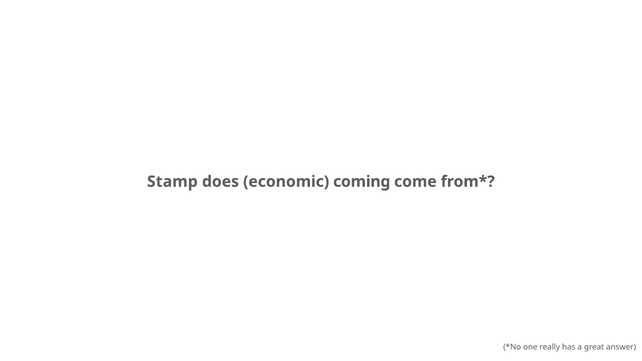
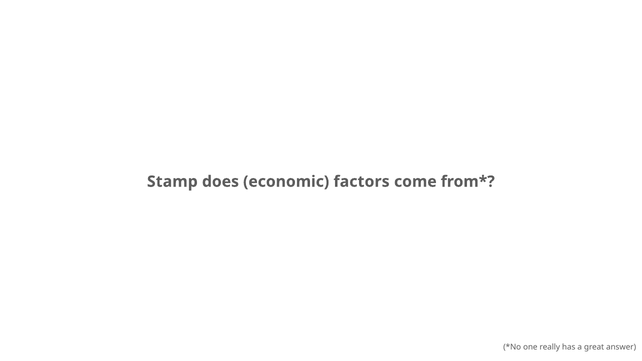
coming: coming -> factors
